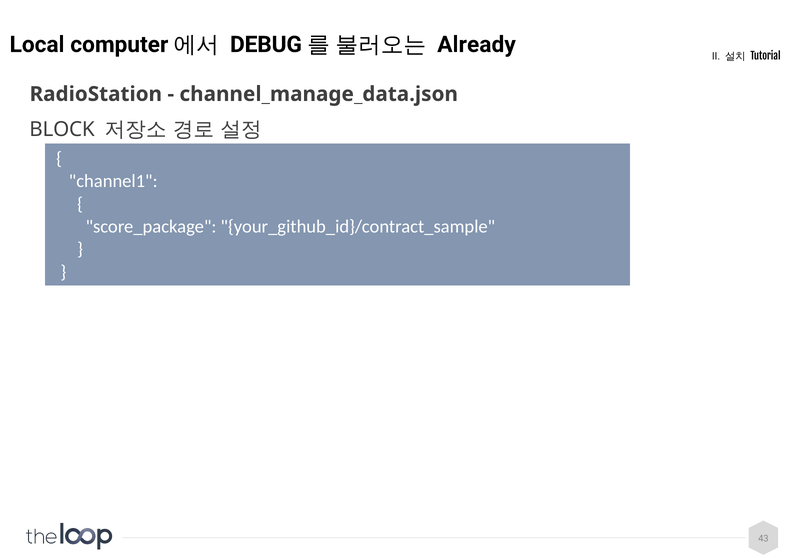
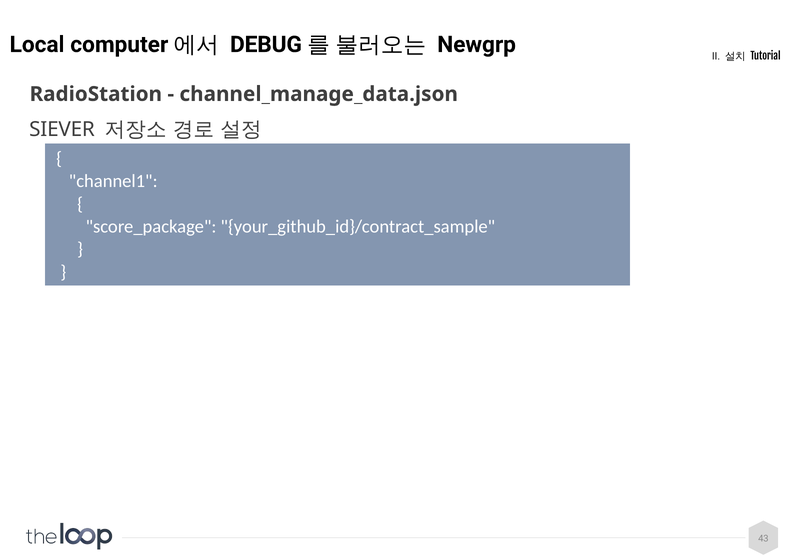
Already: Already -> Newgrp
BLOCK: BLOCK -> SIEVER
